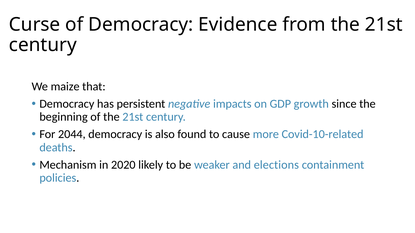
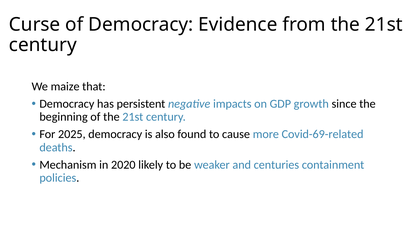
2044: 2044 -> 2025
Covid-10-related: Covid-10-related -> Covid-69-related
elections: elections -> centuries
